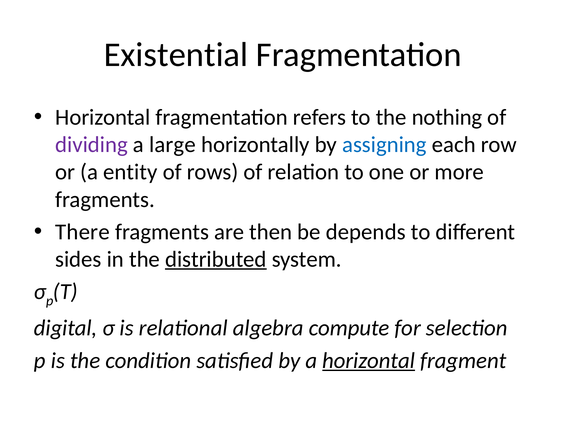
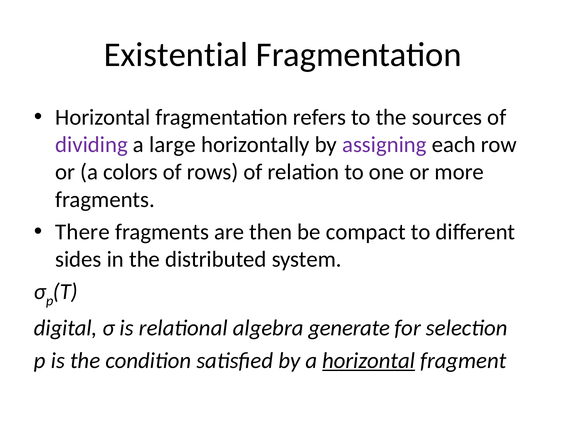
nothing: nothing -> sources
assigning colour: blue -> purple
entity: entity -> colors
depends: depends -> compact
distributed underline: present -> none
compute: compute -> generate
